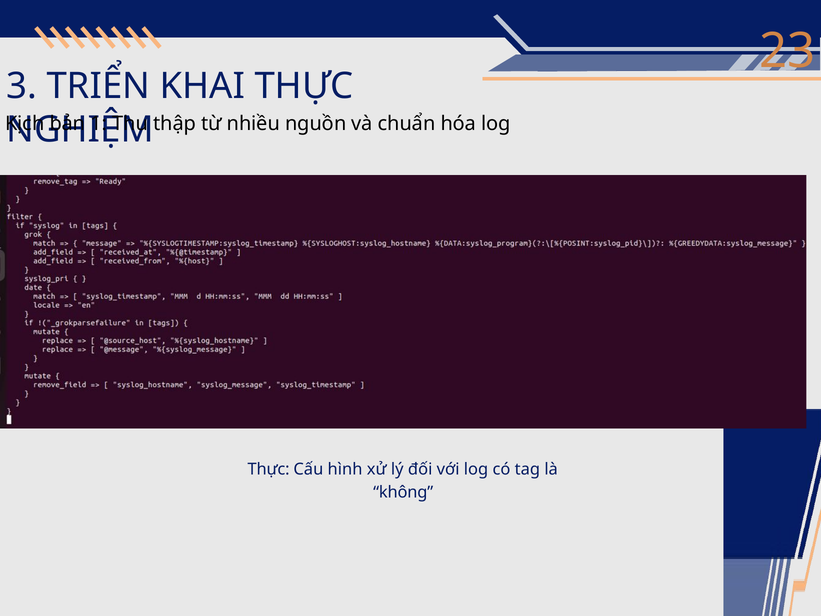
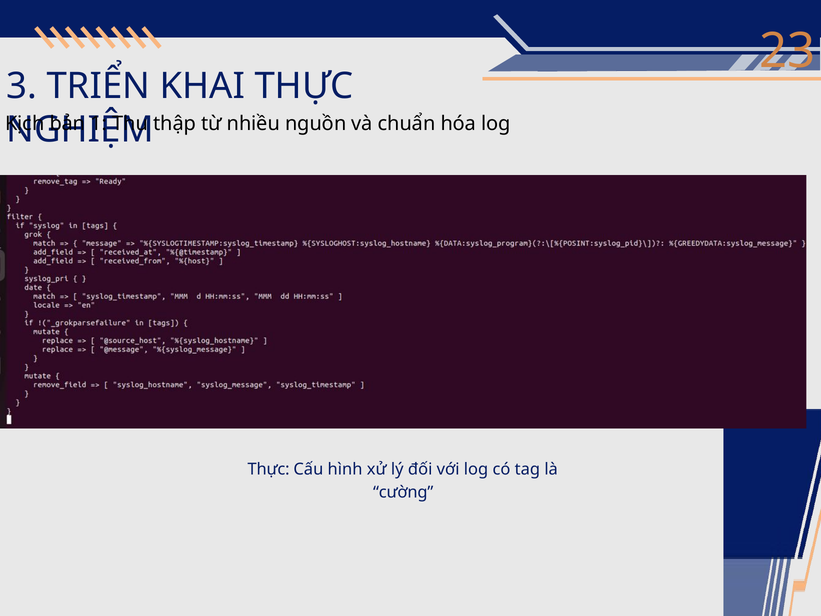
không: không -> cường
